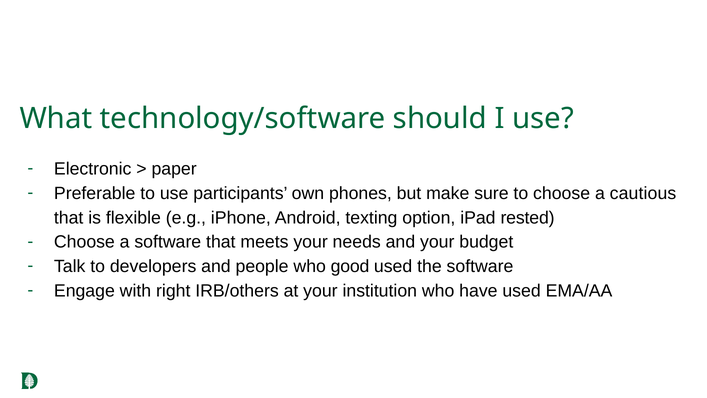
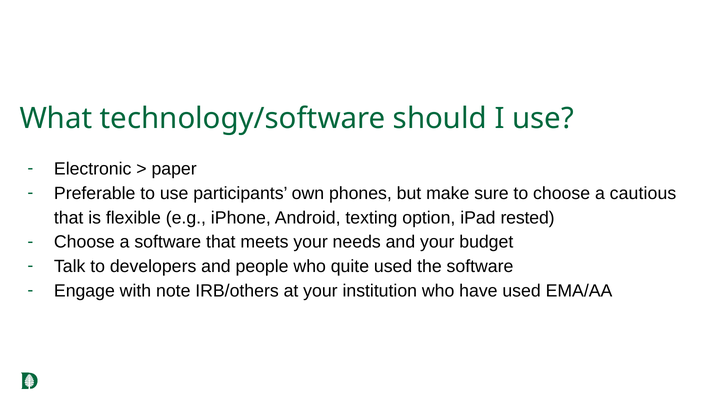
good: good -> quite
right: right -> note
